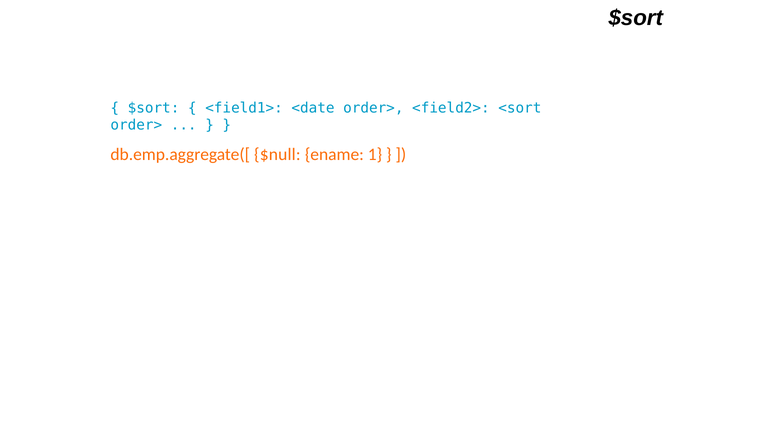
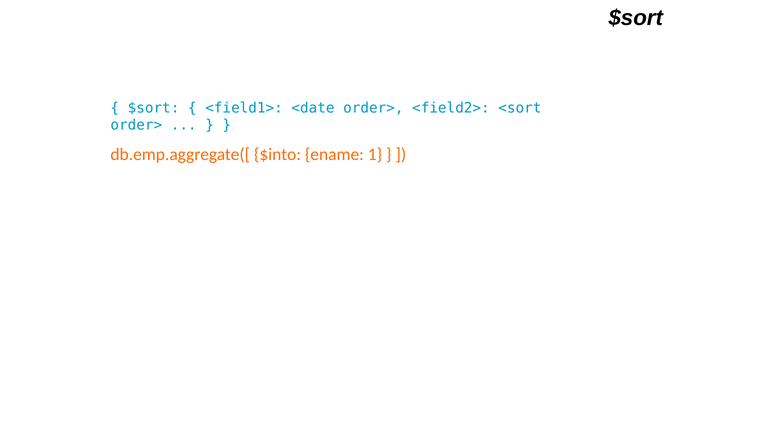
$null: $null -> $into
